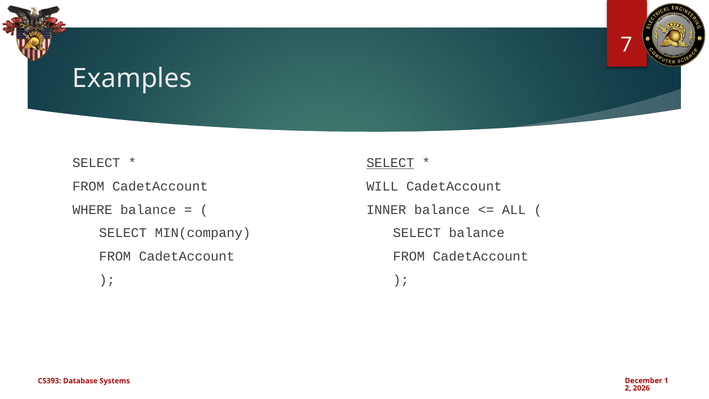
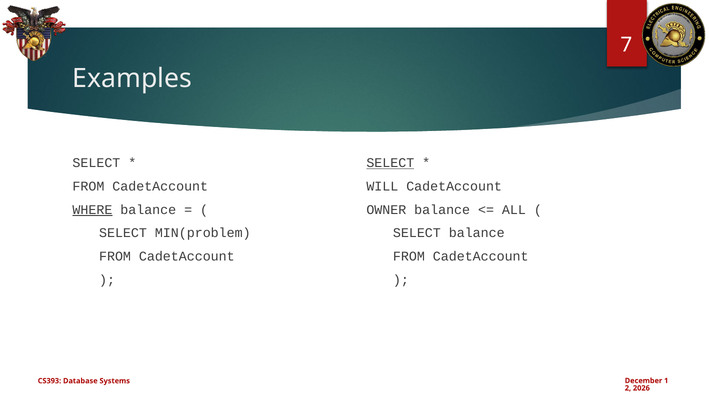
WHERE underline: none -> present
INNER: INNER -> OWNER
MIN(company: MIN(company -> MIN(problem
